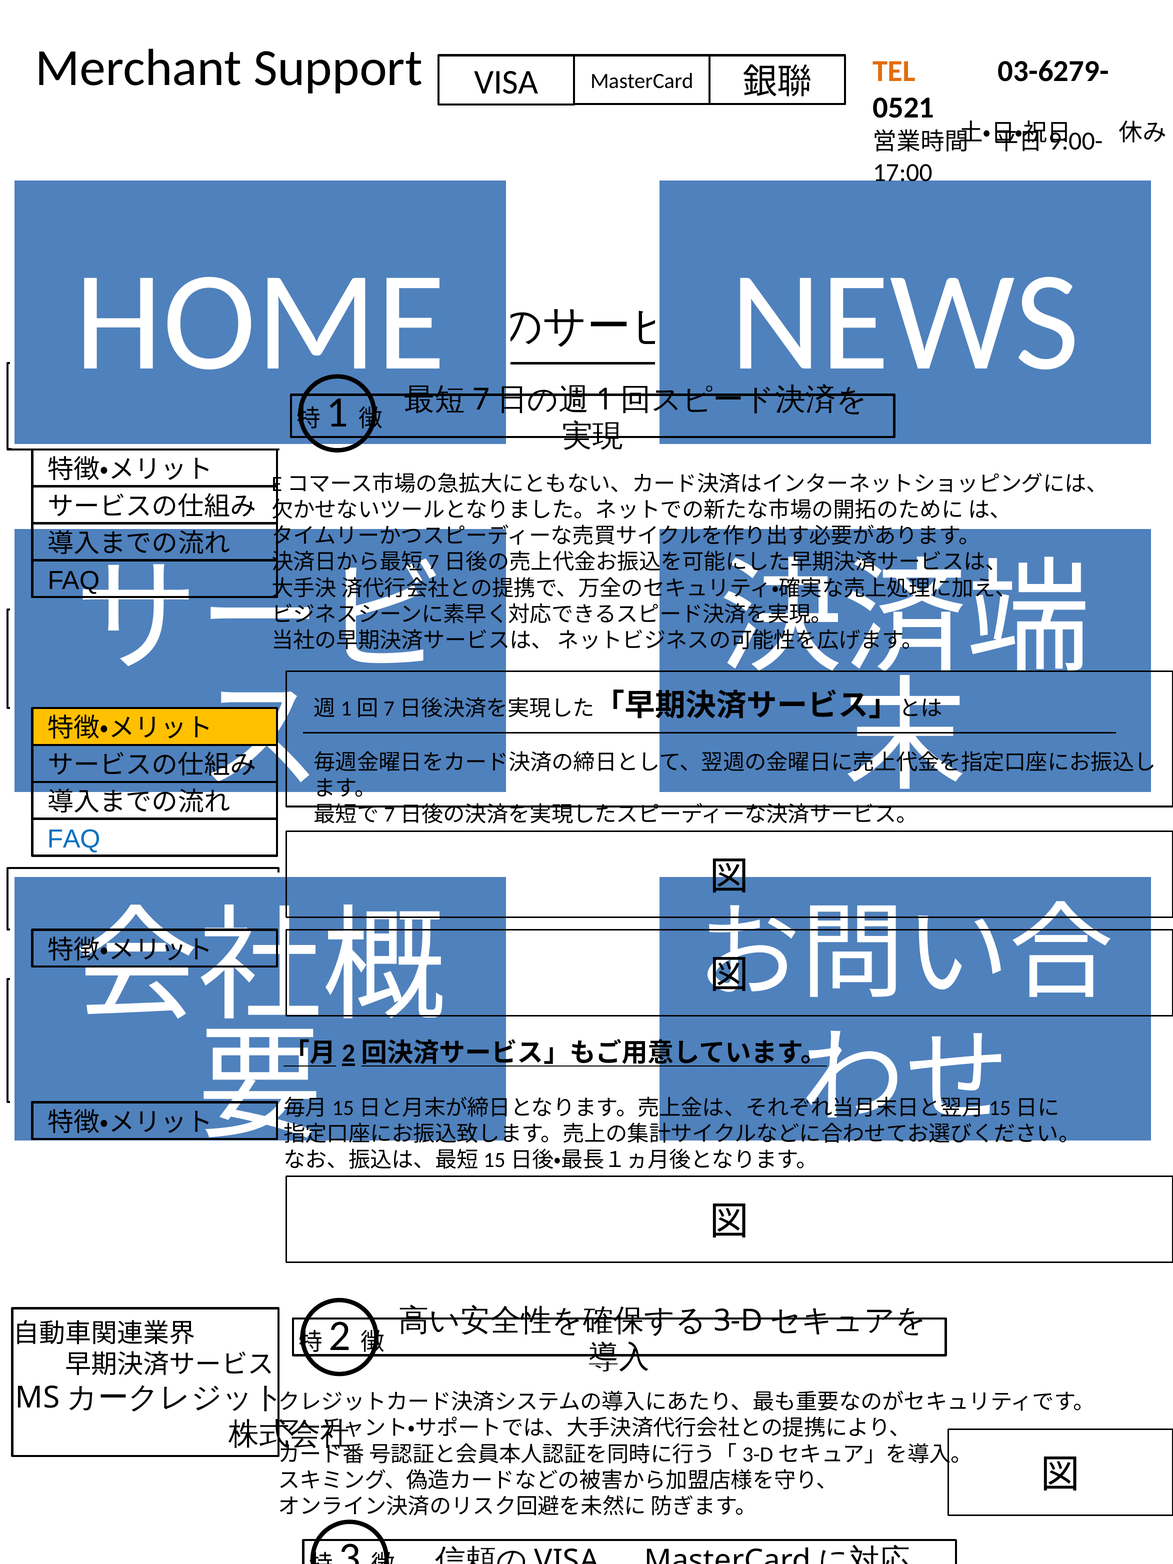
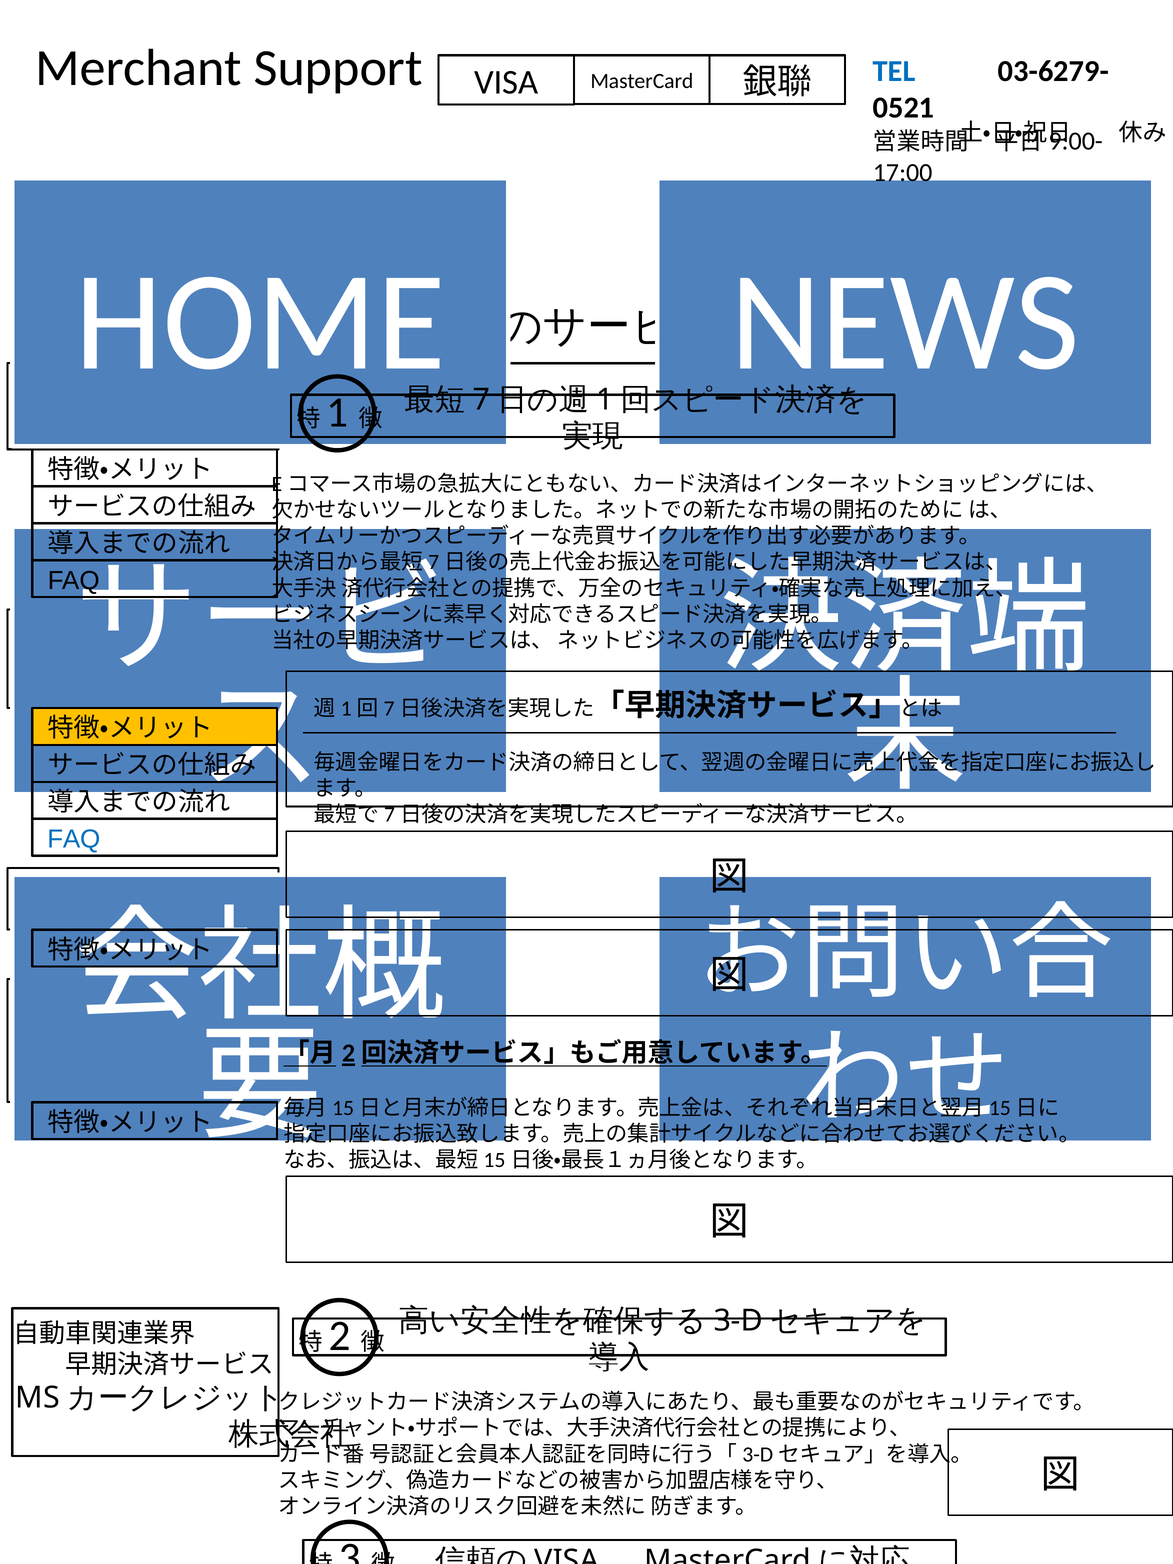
TEL colour: orange -> blue
